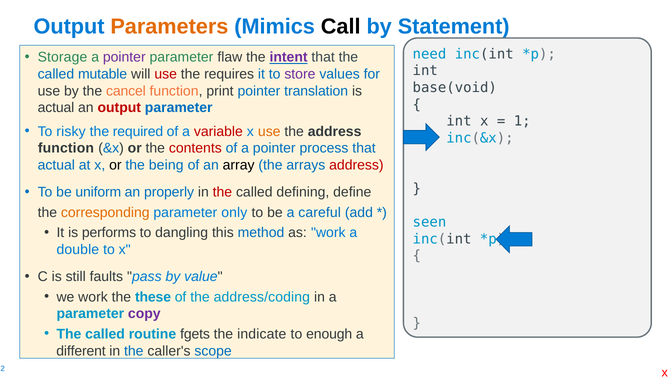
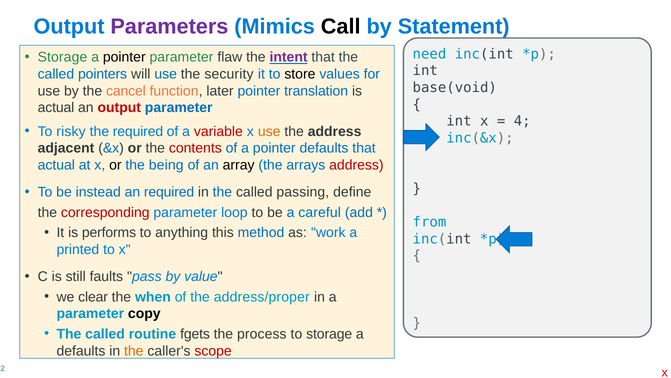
Parameters colour: orange -> purple
pointer at (124, 57) colour: purple -> black
mutable: mutable -> pointers
use at (166, 74) colour: red -> blue
requires: requires -> security
store colour: purple -> black
print: print -> later
1: 1 -> 4
function at (66, 148): function -> adjacent
pointer process: process -> defaults
uniform: uniform -> instead
an properly: properly -> required
the at (222, 192) colour: red -> blue
defining: defining -> passing
corresponding colour: orange -> red
only: only -> loop
seen: seen -> from
dangling: dangling -> anything
double: double -> printed
we work: work -> clear
these: these -> when
address/coding: address/coding -> address/proper
copy colour: purple -> black
indicate: indicate -> process
to enough: enough -> storage
different at (81, 350): different -> defaults
the at (134, 350) colour: blue -> orange
scope colour: blue -> red
